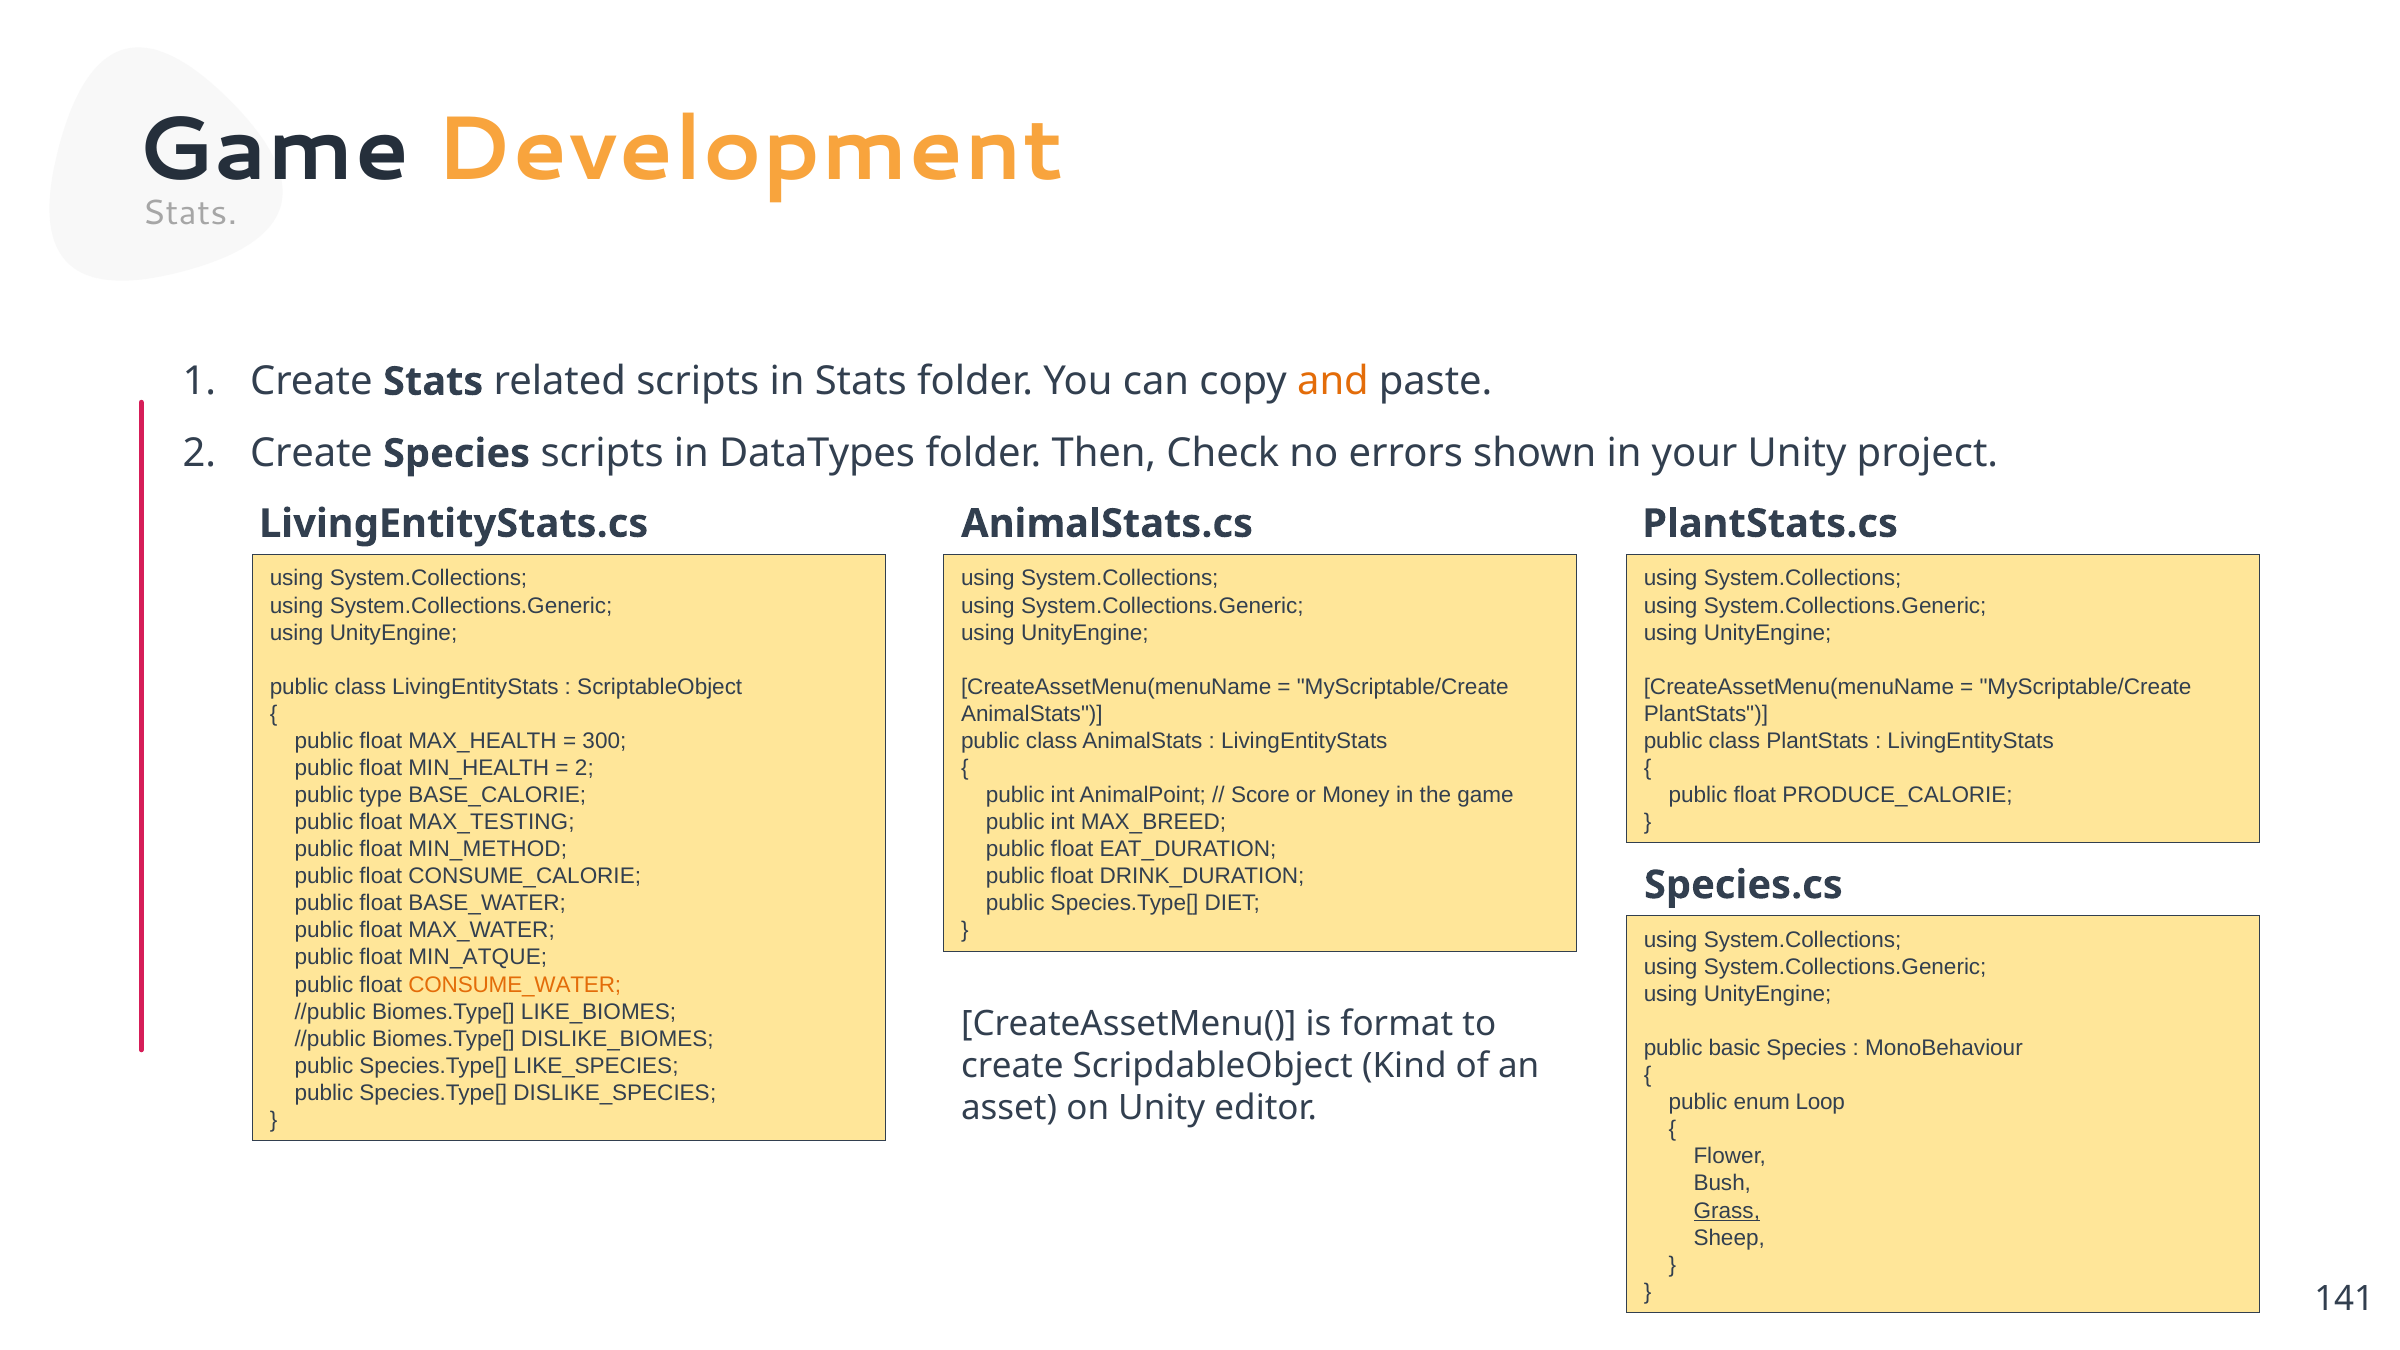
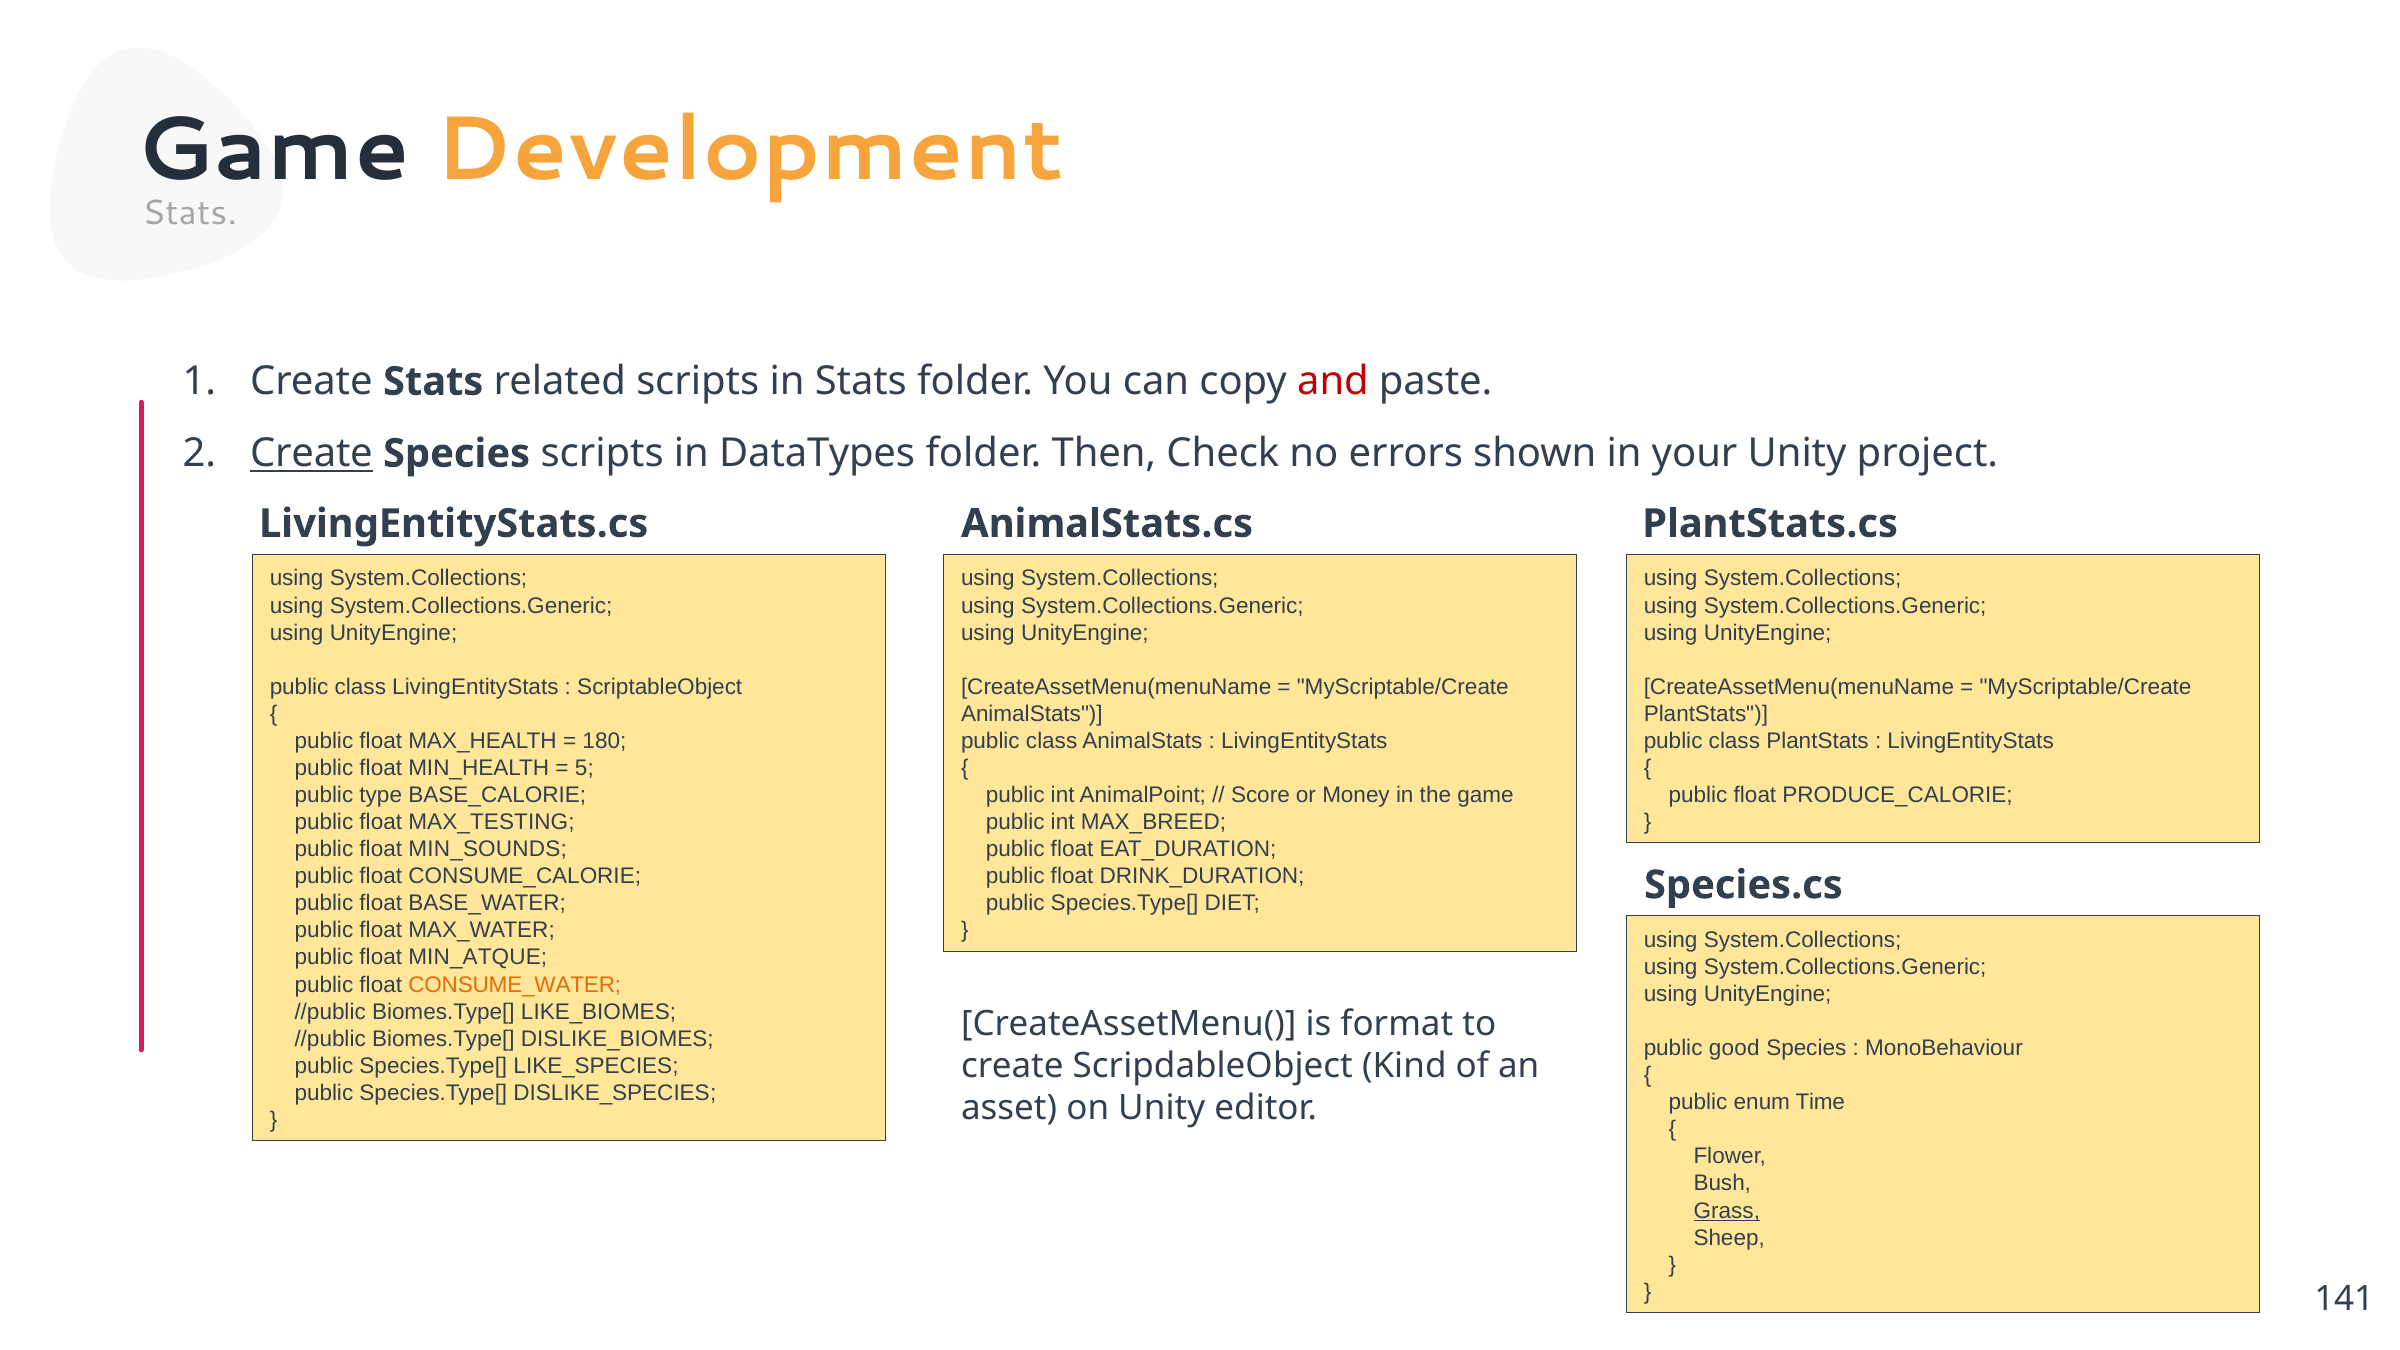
and colour: orange -> red
Create at (311, 454) underline: none -> present
300: 300 -> 180
2 at (584, 768): 2 -> 5
MIN_METHOD: MIN_METHOD -> MIN_SOUNDS
basic: basic -> good
Loop: Loop -> Time
